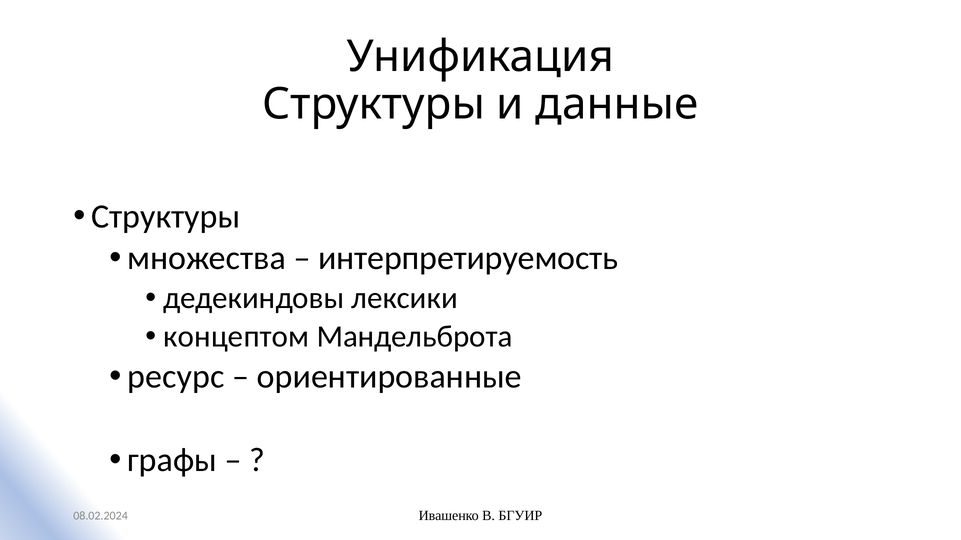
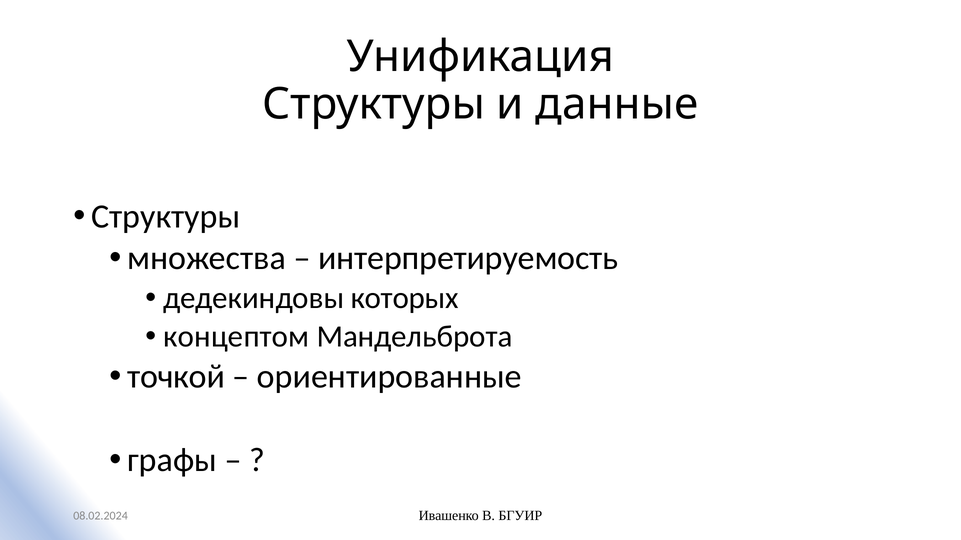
лексики: лексики -> которых
ресурс: ресурс -> точкой
